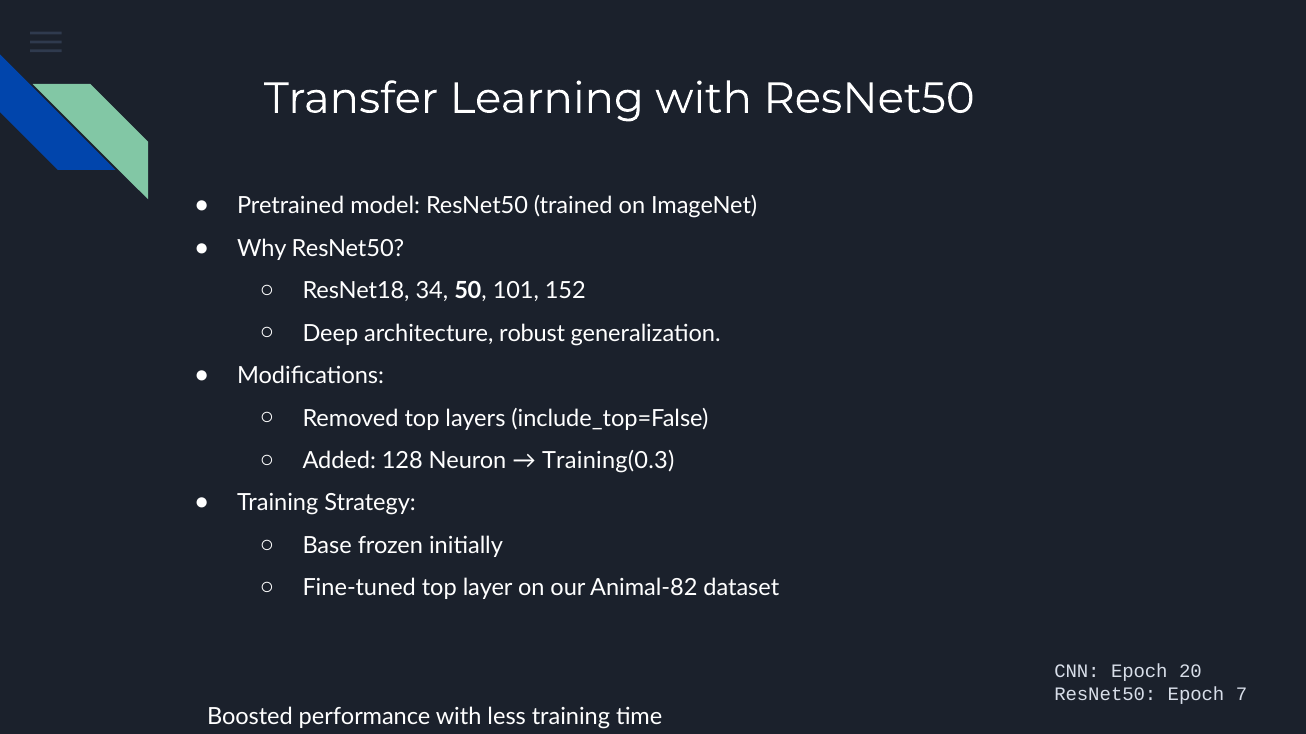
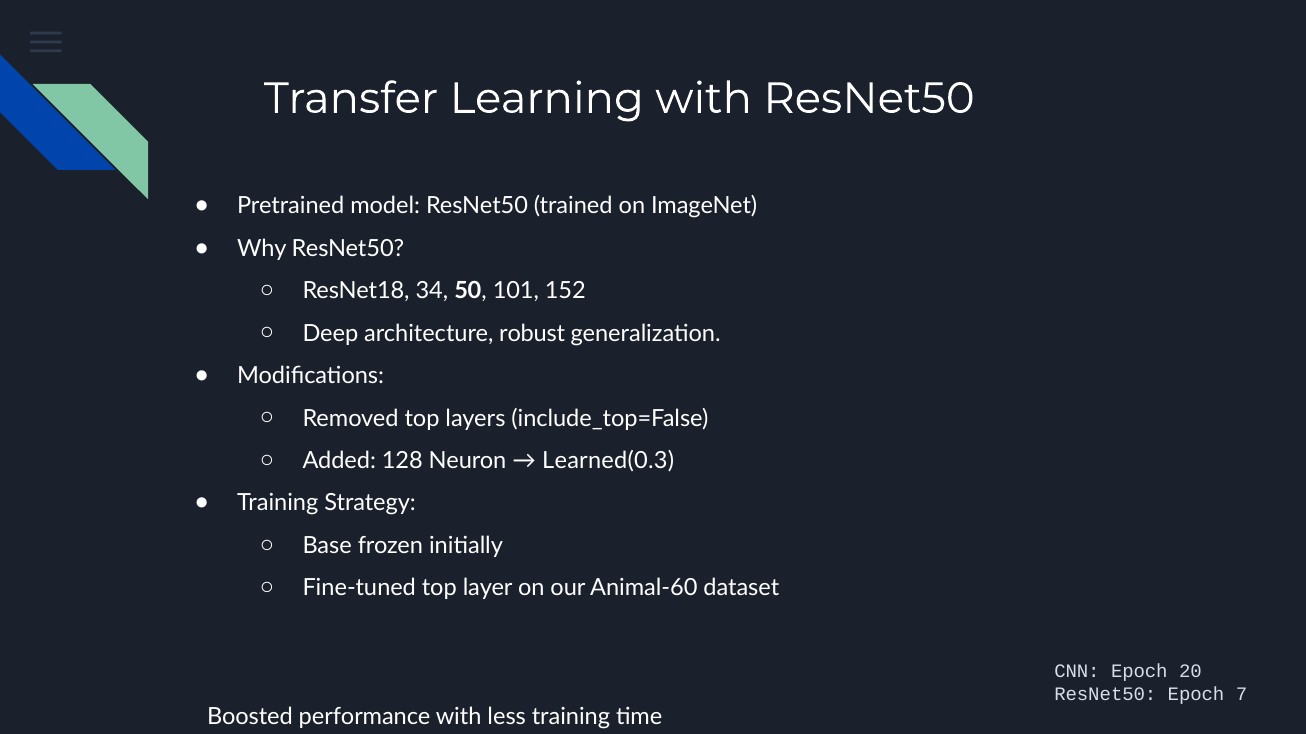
Training(0.3: Training(0.3 -> Learned(0.3
Animal-82: Animal-82 -> Animal-60
